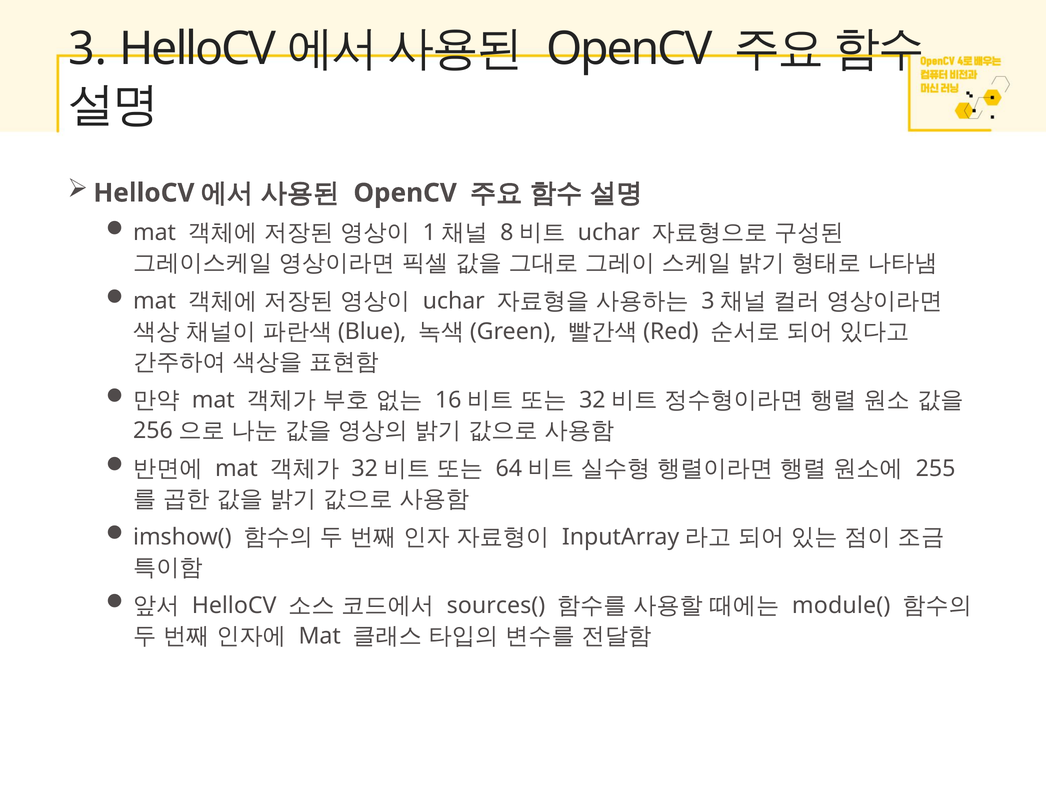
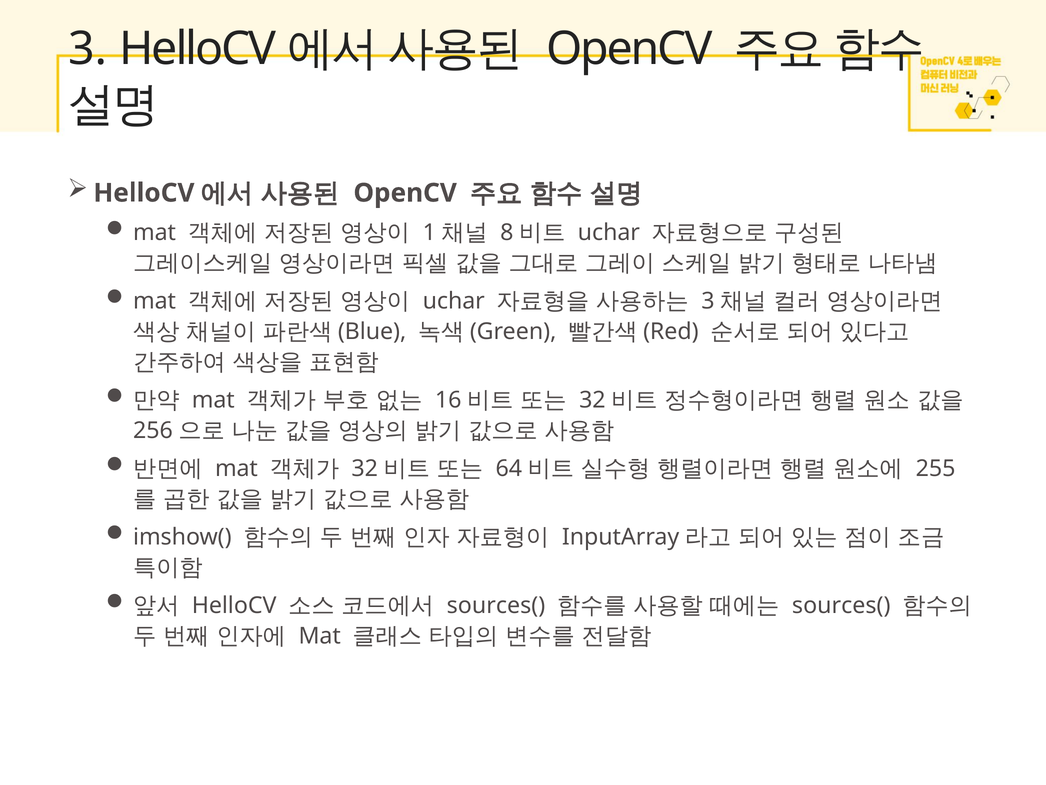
module( at (841, 605): module( -> sources(
